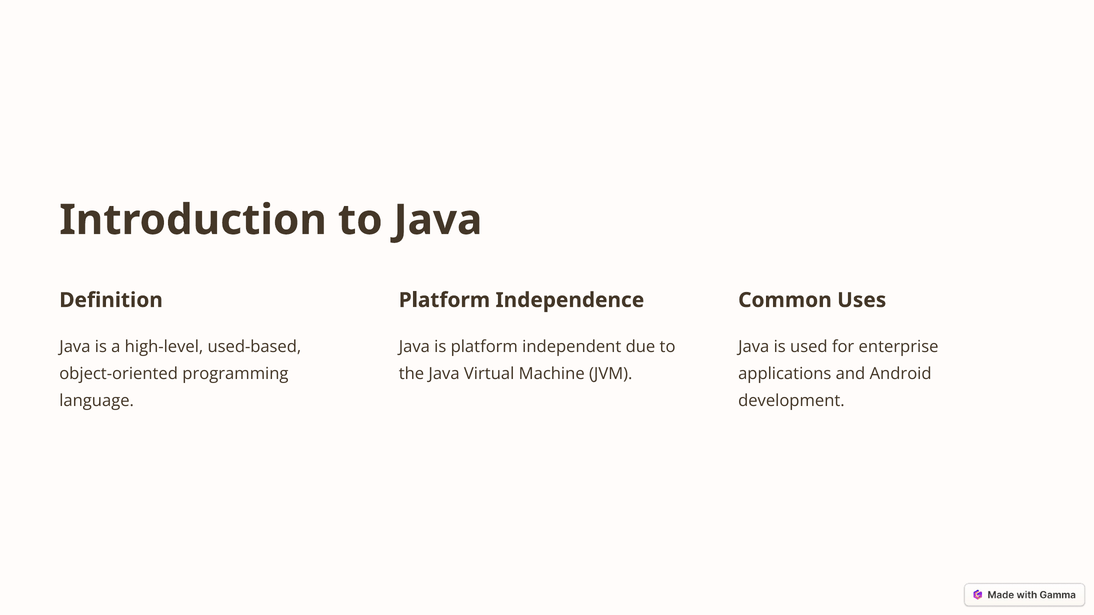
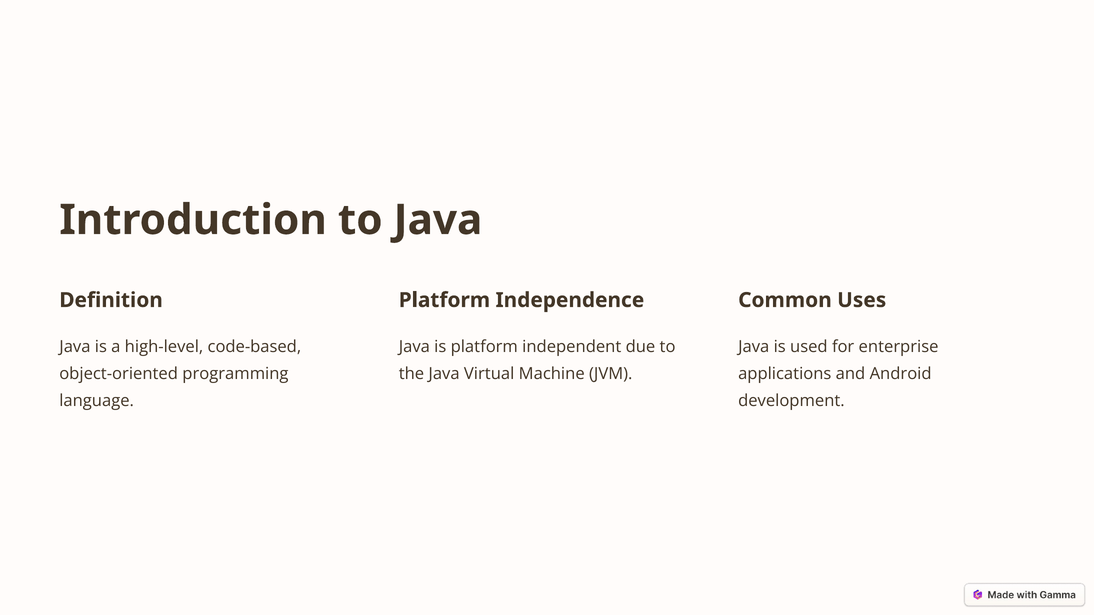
used-based: used-based -> code-based
